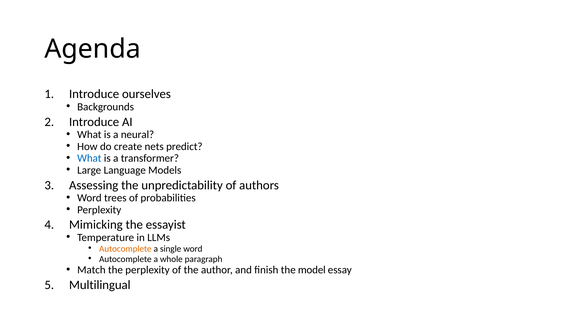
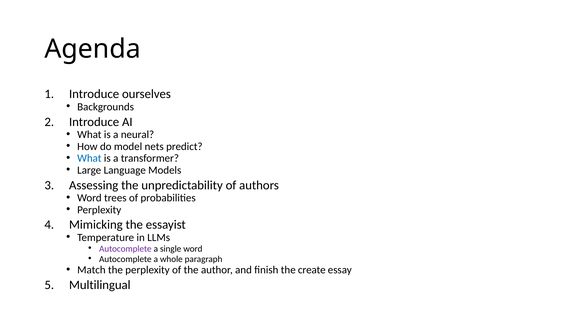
create: create -> model
Autocomplete at (125, 249) colour: orange -> purple
model: model -> create
